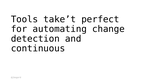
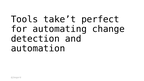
continuous: continuous -> automation
